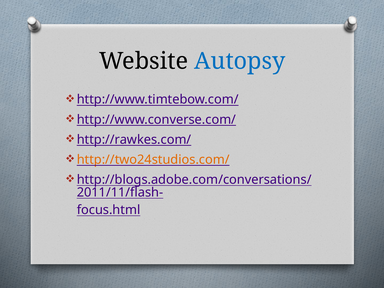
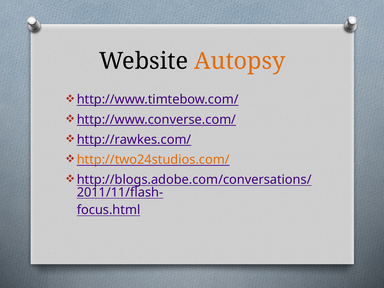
Autopsy colour: blue -> orange
